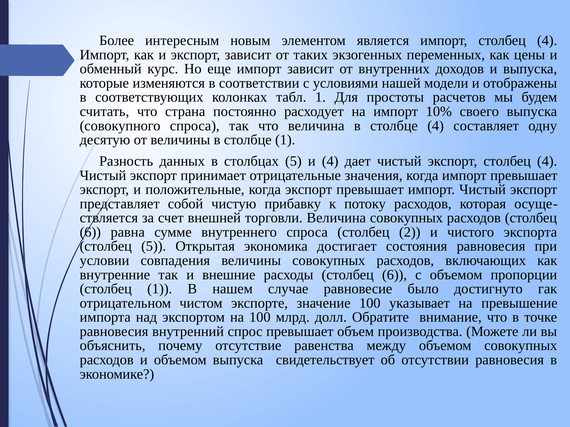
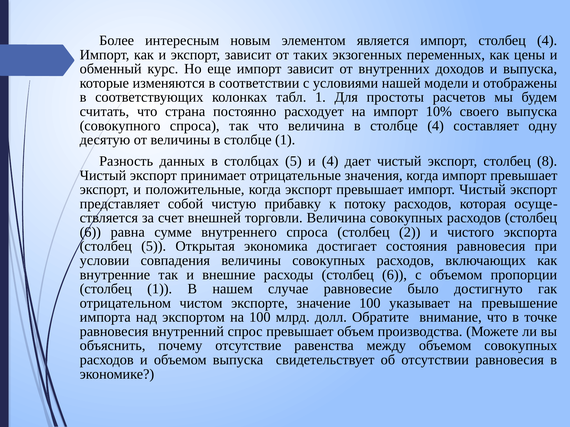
экспорт столбец 4: 4 -> 8
